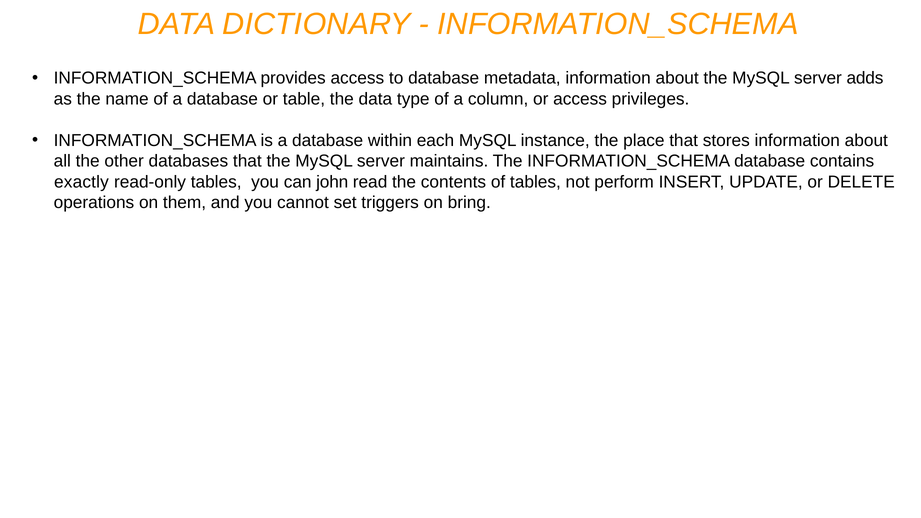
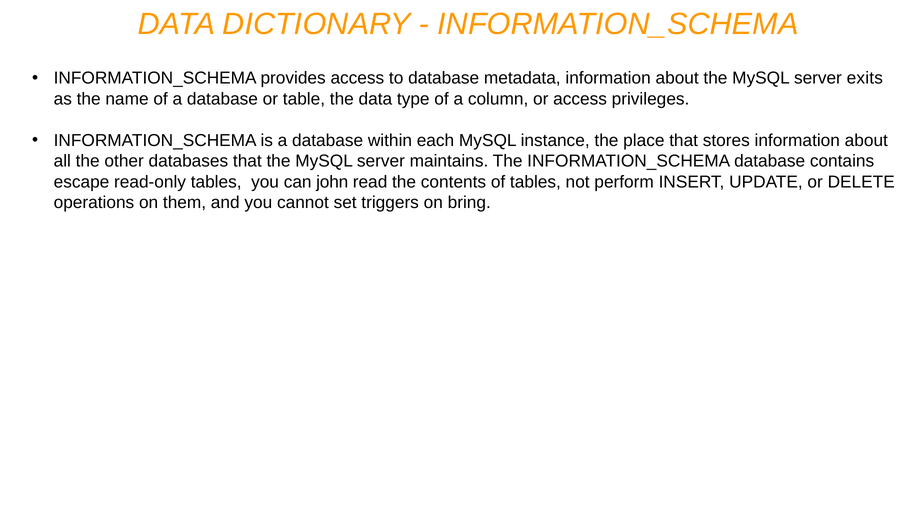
adds: adds -> exits
exactly: exactly -> escape
